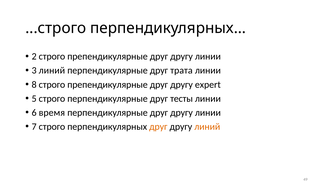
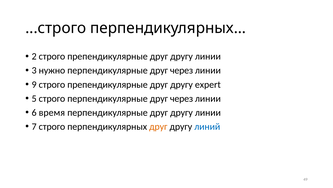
3 линий: линий -> нужно
трата at (181, 70): трата -> через
8: 8 -> 9
строго перпендикулярные друг тесты: тесты -> через
линий at (207, 126) colour: orange -> blue
